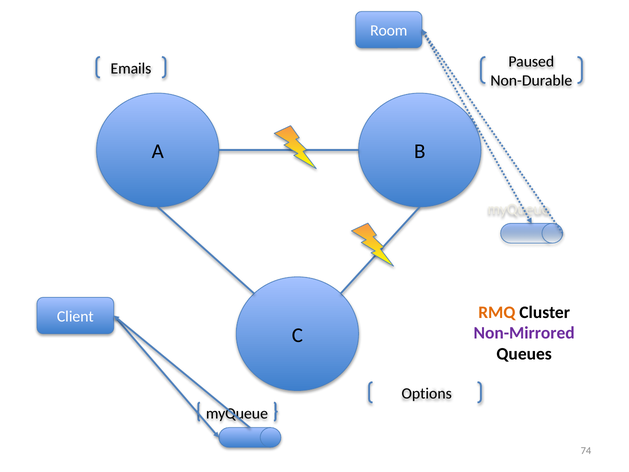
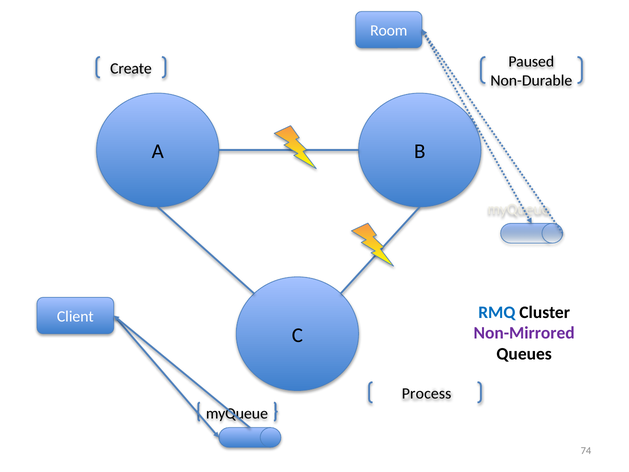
Emails: Emails -> Create
RMQ colour: orange -> blue
Options: Options -> Process
